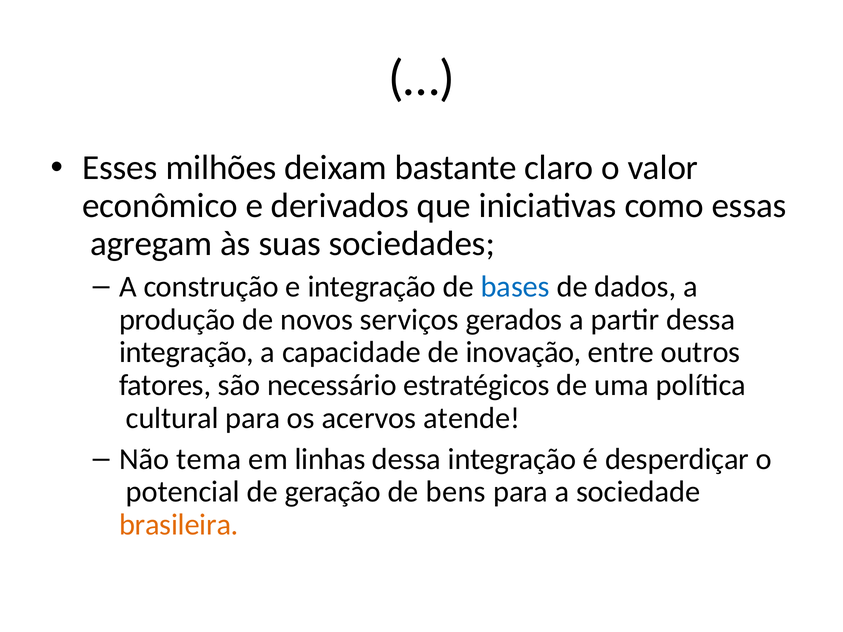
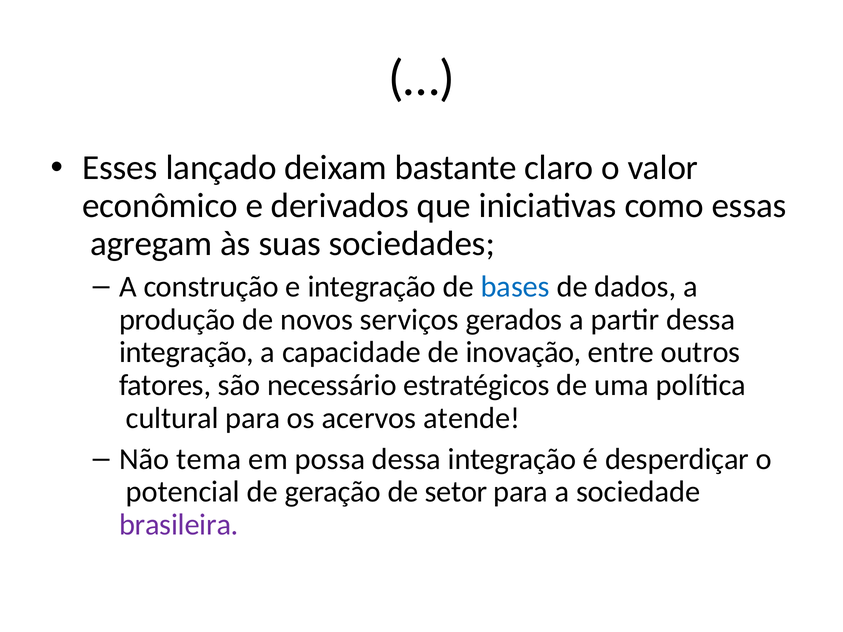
milhões: milhões -> lançado
linhas: linhas -> possa
bens: bens -> setor
brasileira colour: orange -> purple
